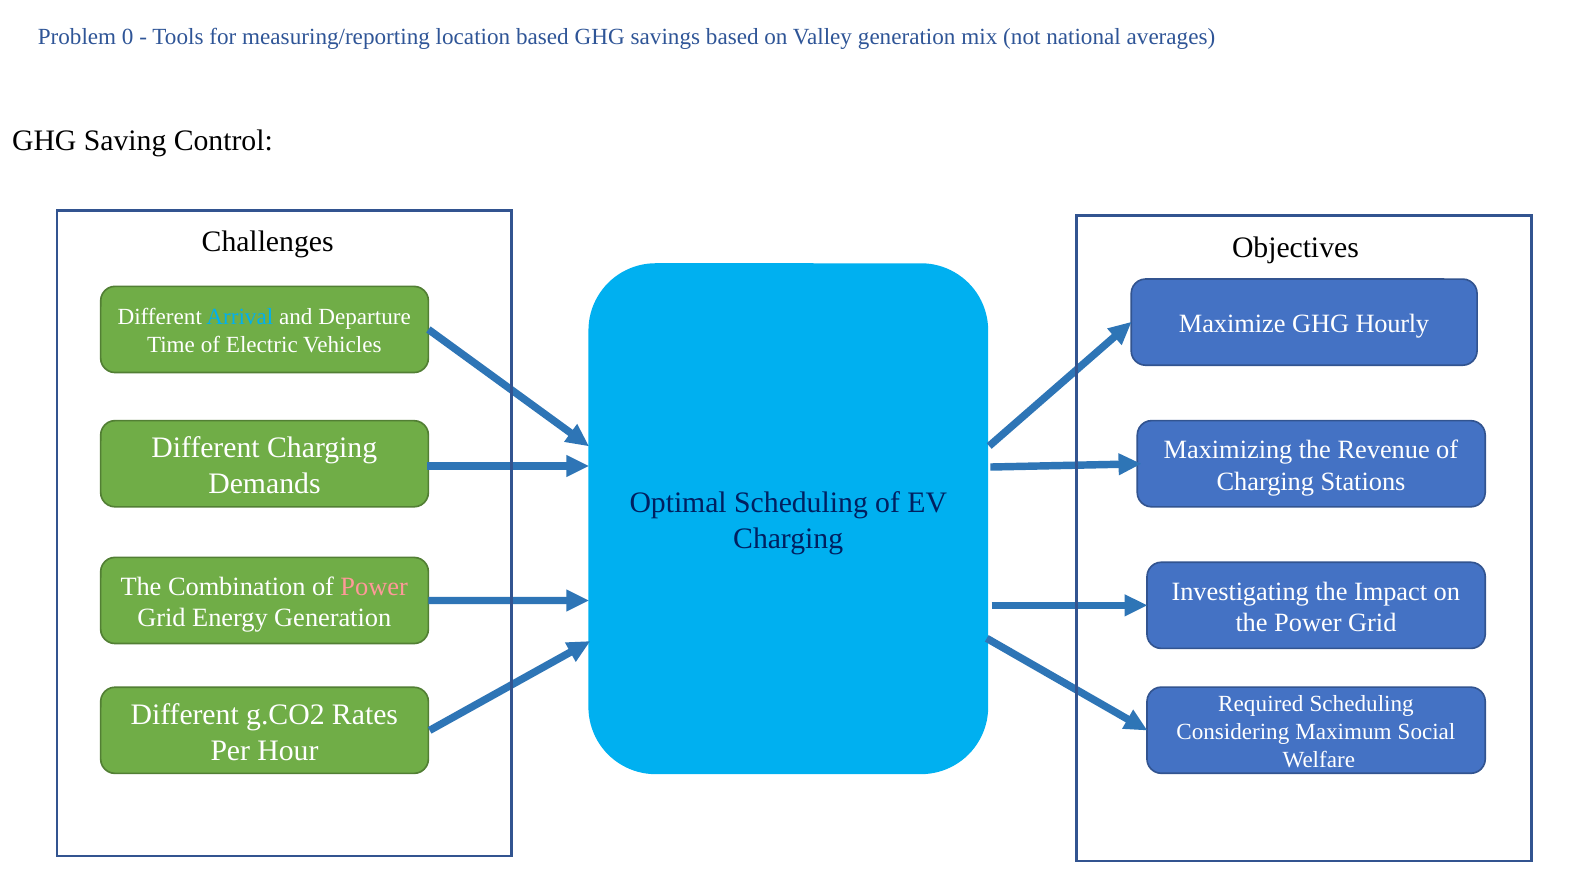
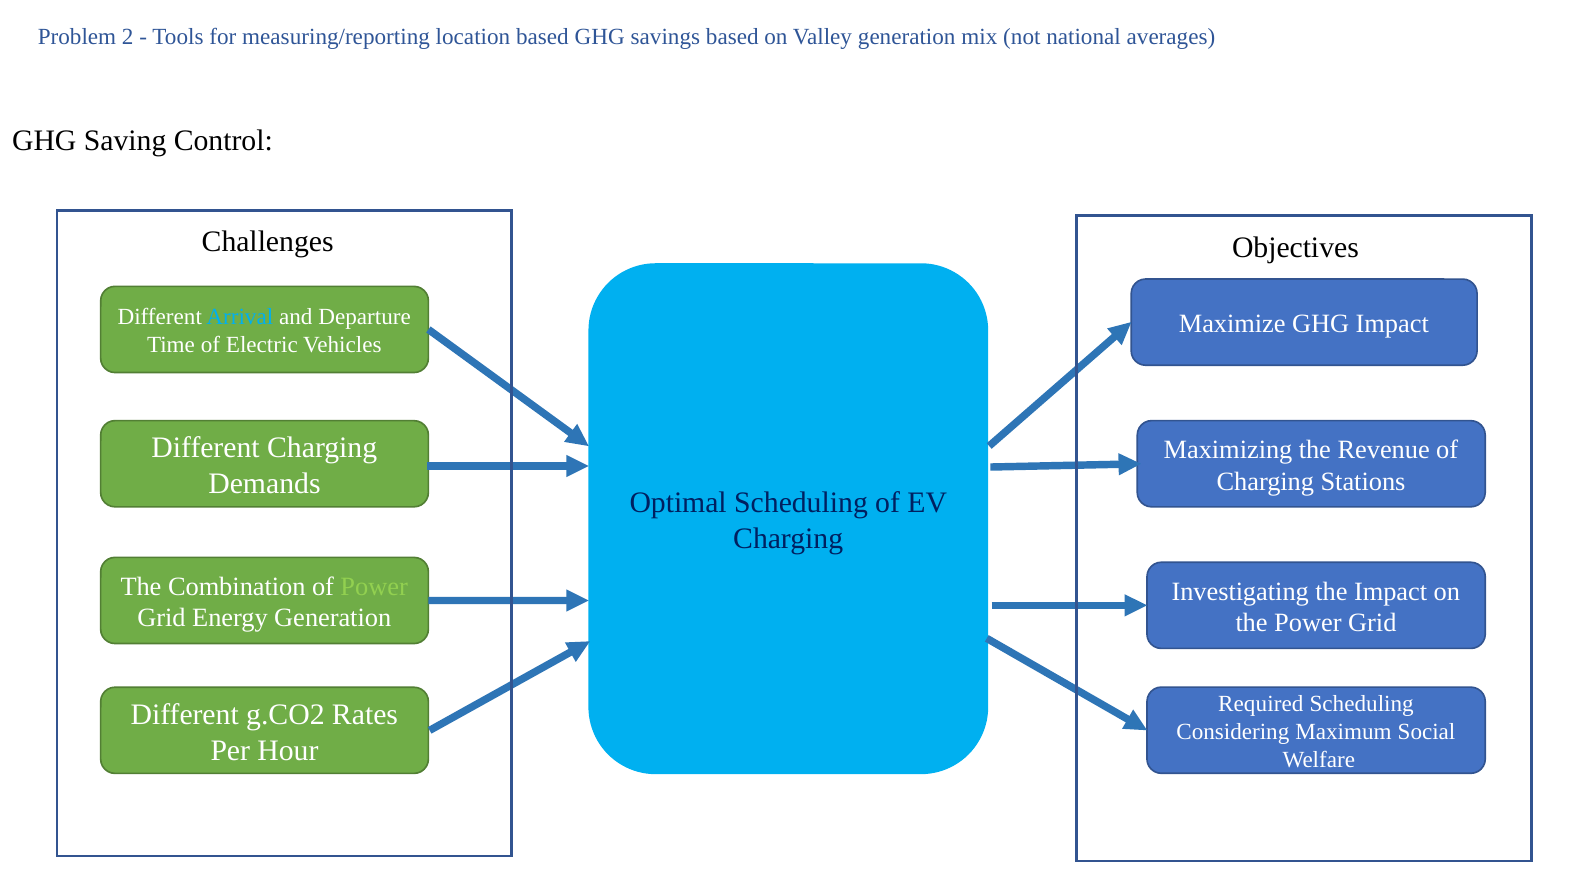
0: 0 -> 2
GHG Hourly: Hourly -> Impact
Power at (374, 586) colour: pink -> light green
